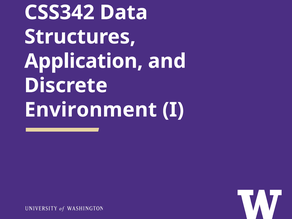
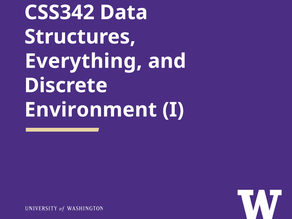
Application: Application -> Everything
